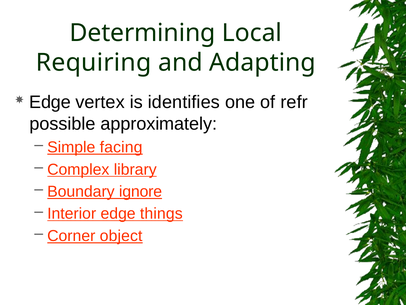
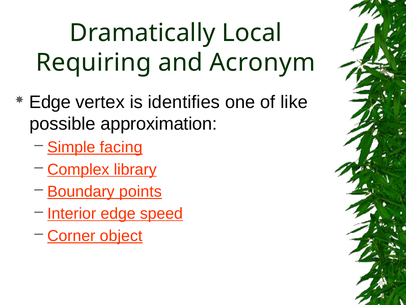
Determining: Determining -> Dramatically
Adapting: Adapting -> Acronym
refr: refr -> like
approximately: approximately -> approximation
ignore: ignore -> points
things: things -> speed
